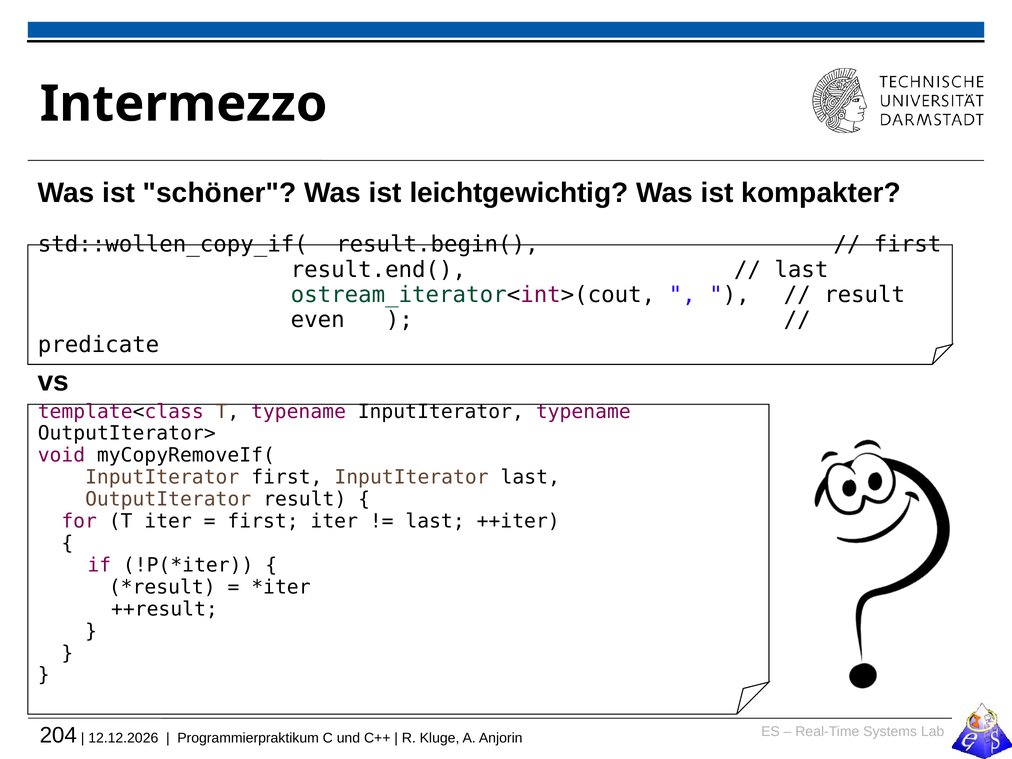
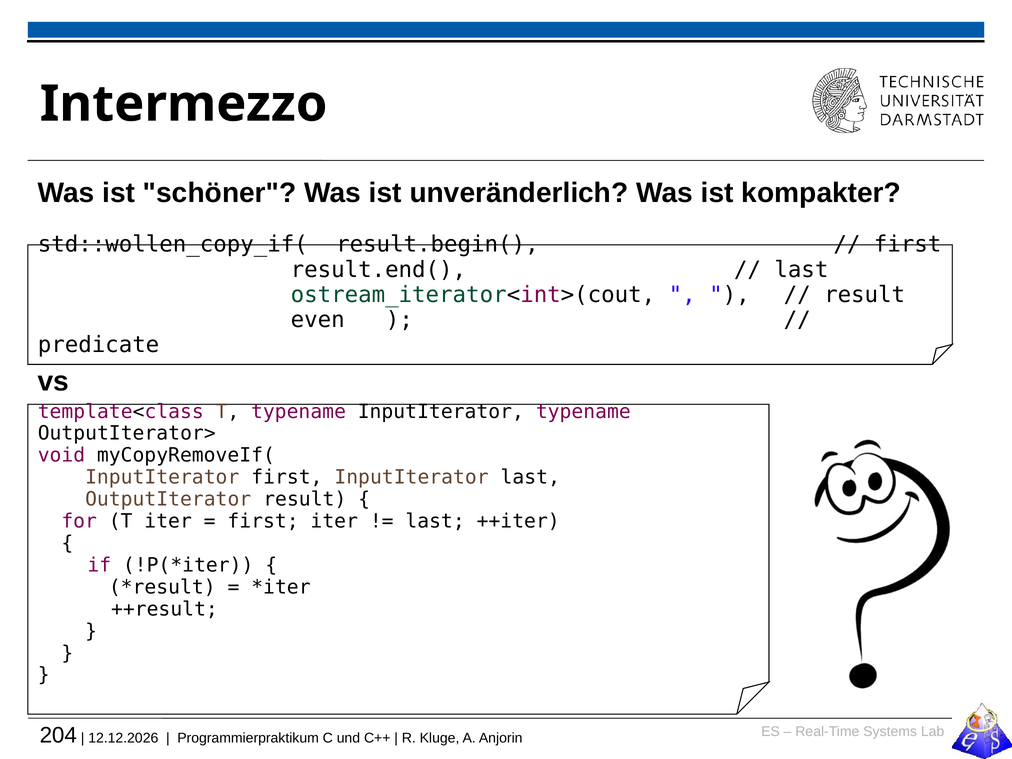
leichtgewichtig: leichtgewichtig -> unveränderlich
